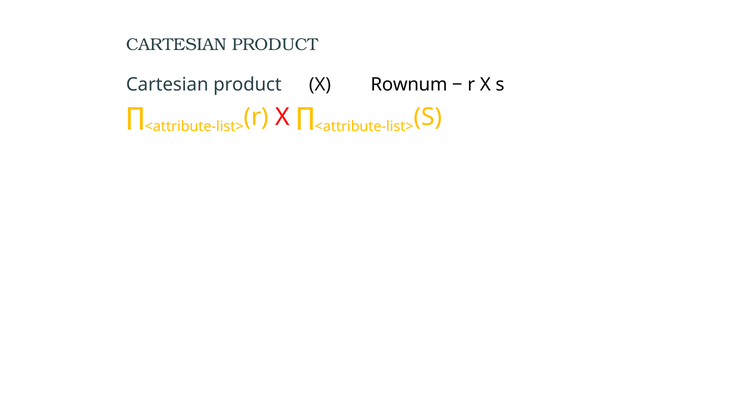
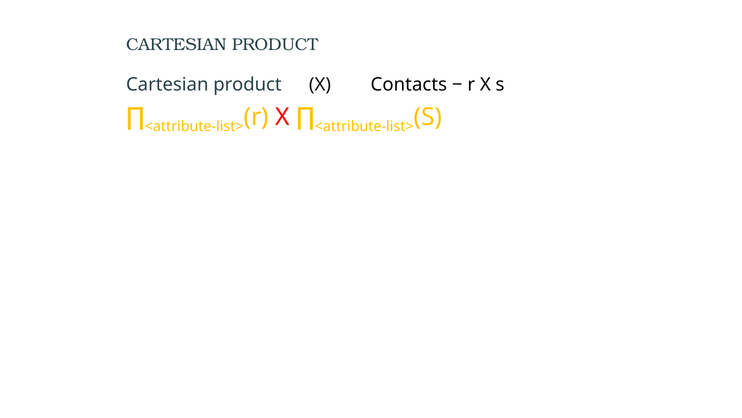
Rownum: Rownum -> Contacts
